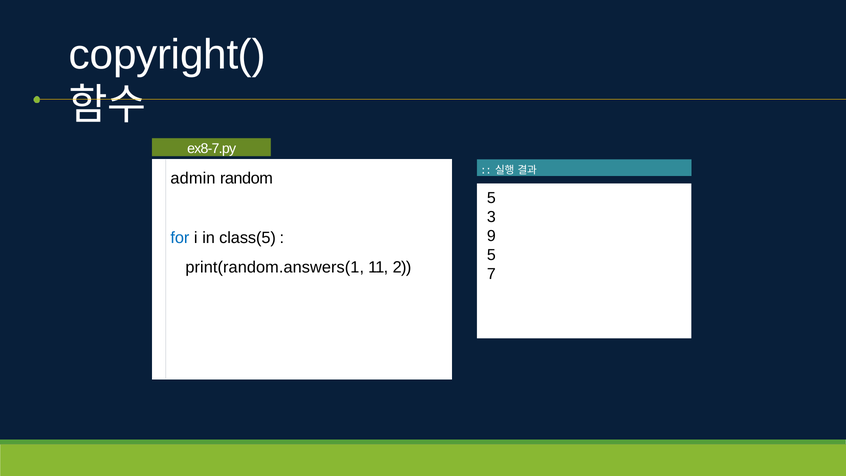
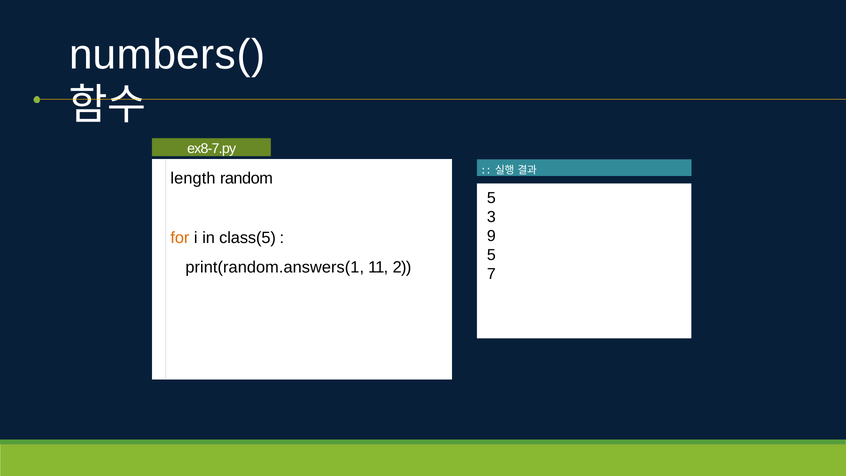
copyright(: copyright( -> numbers(
admin: admin -> length
for colour: blue -> orange
